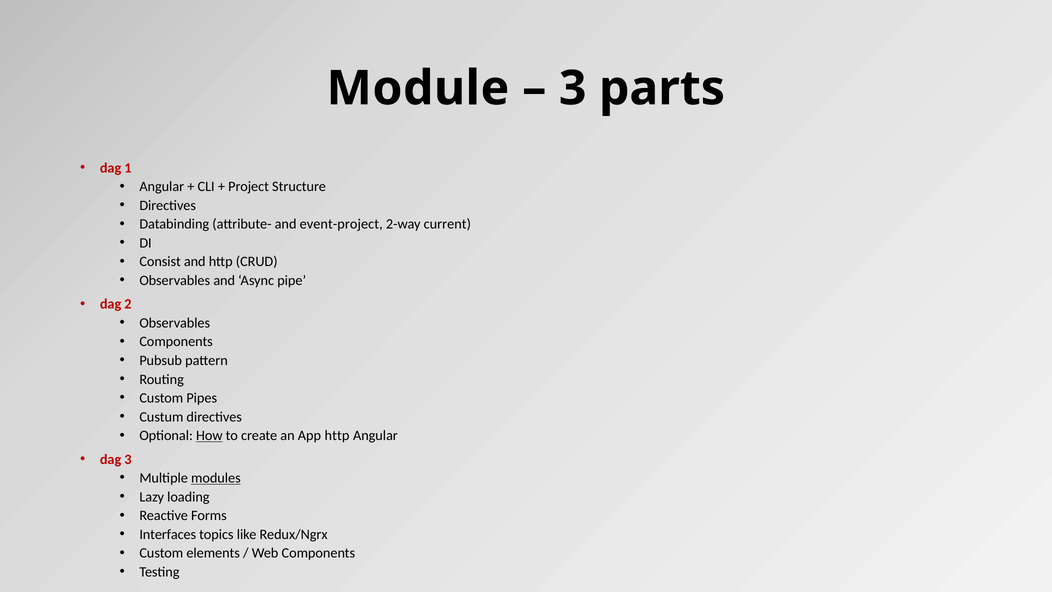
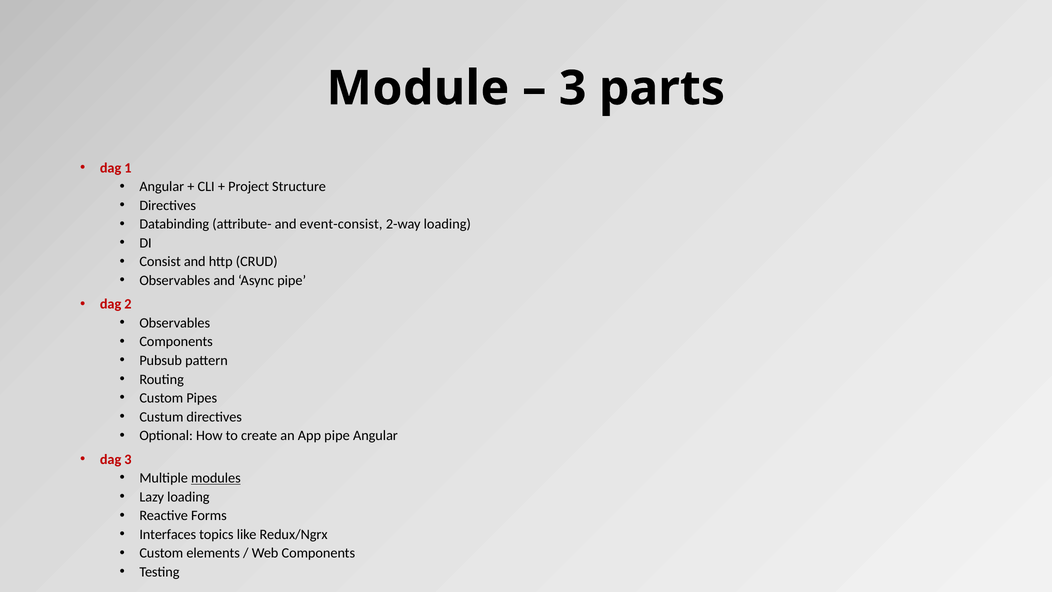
event-project: event-project -> event-consist
2-way current: current -> loading
How underline: present -> none
App http: http -> pipe
